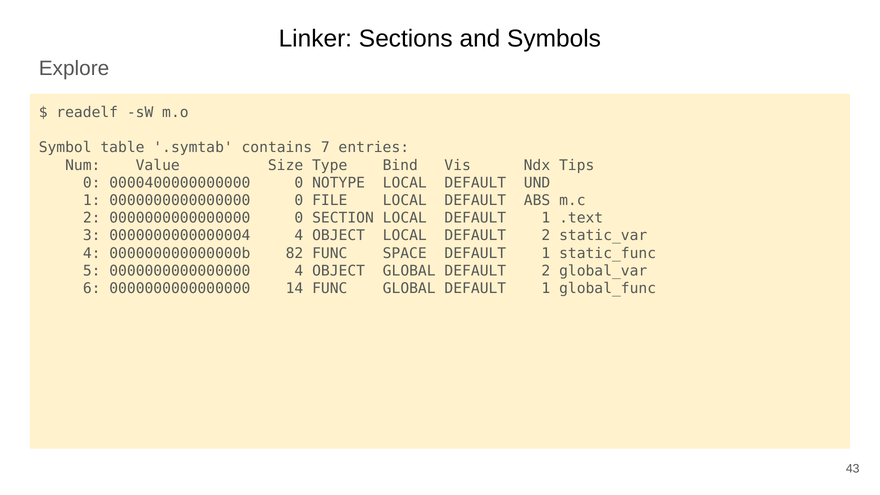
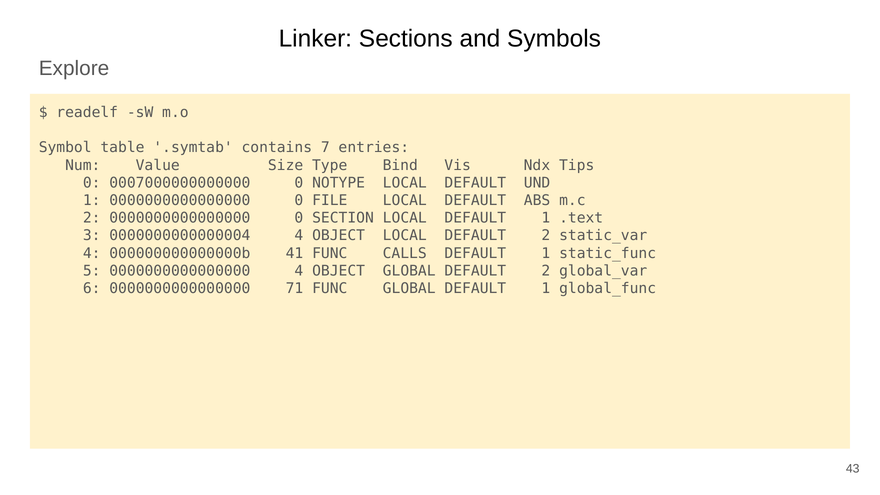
0000400000000000: 0000400000000000 -> 0007000000000000
82: 82 -> 41
SPACE: SPACE -> CALLS
14: 14 -> 71
